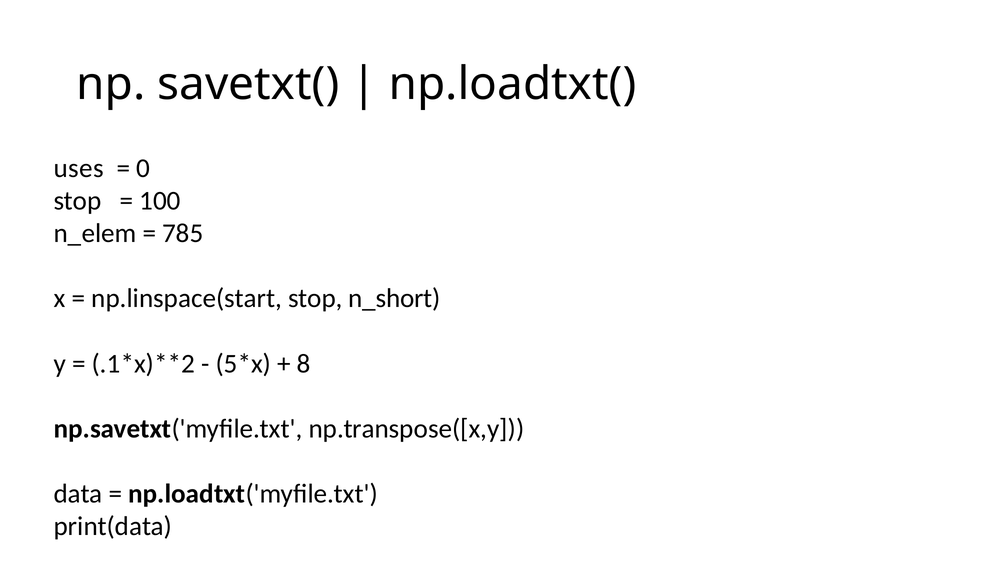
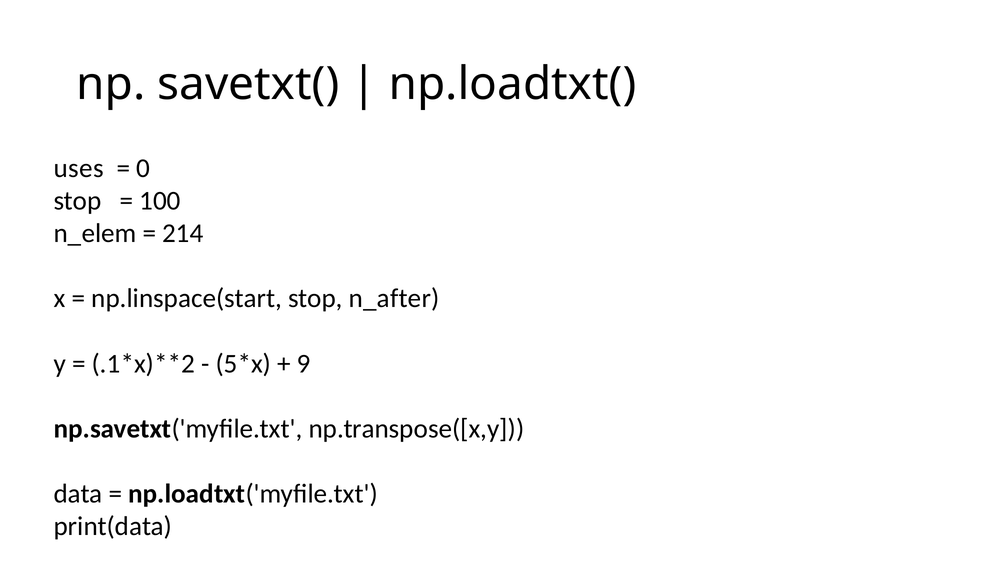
785: 785 -> 214
n_short: n_short -> n_after
8: 8 -> 9
